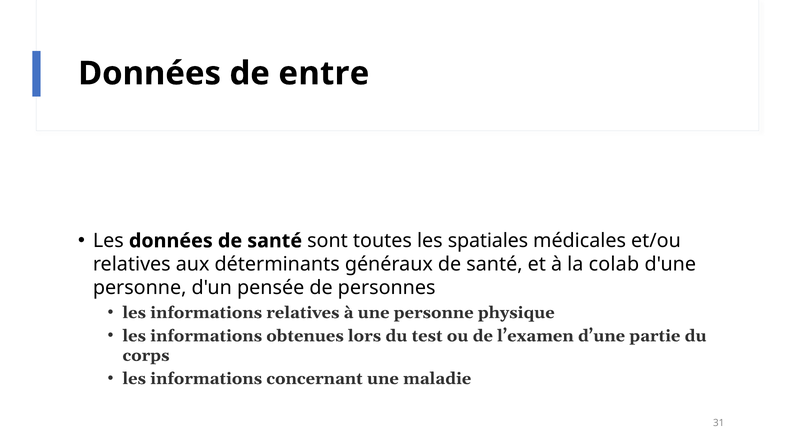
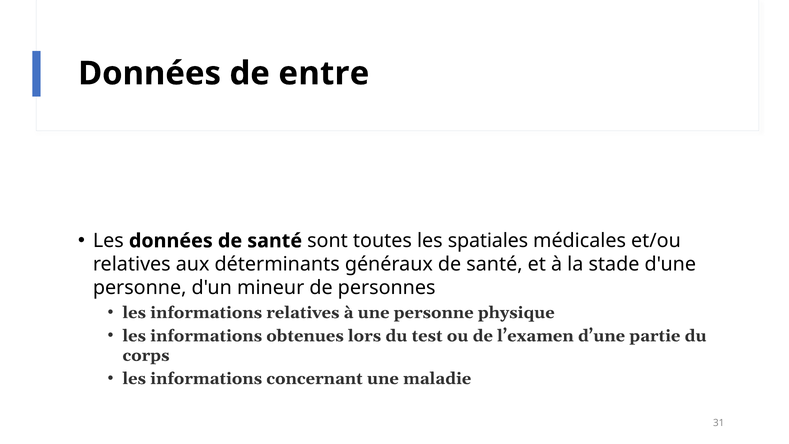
colab: colab -> stade
pensée: pensée -> mineur
